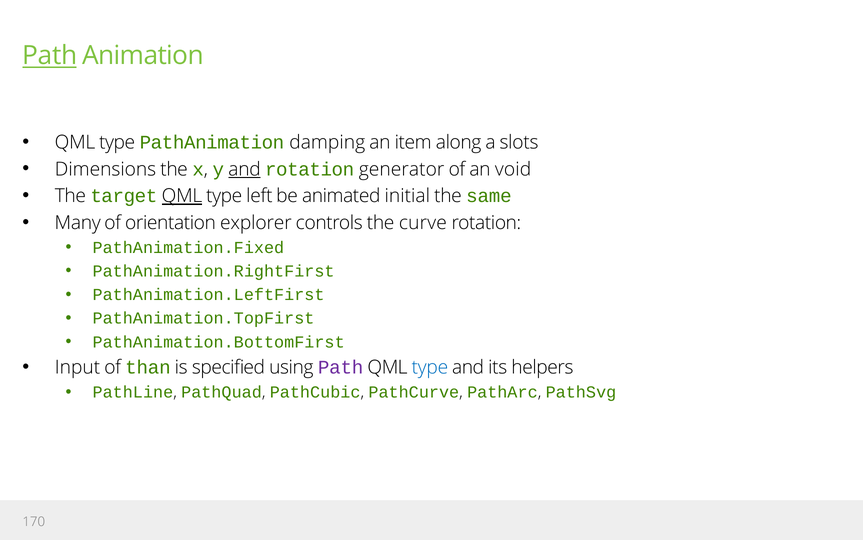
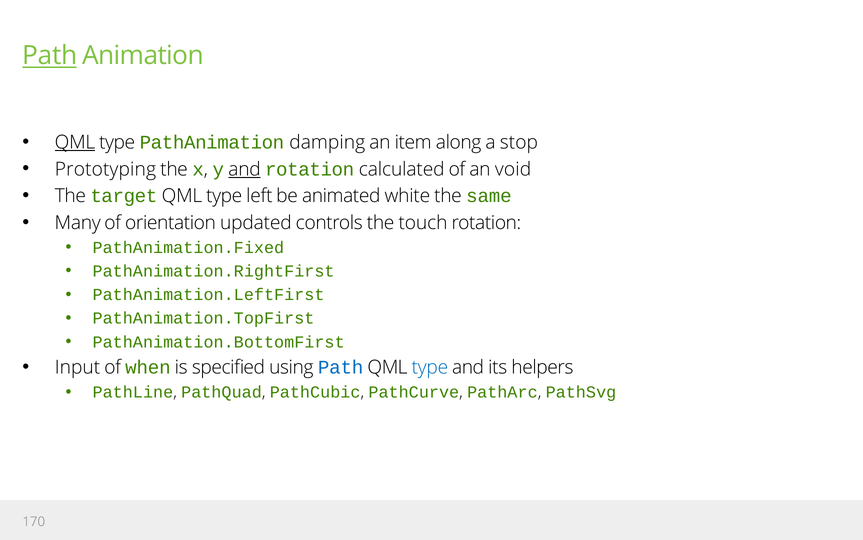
QML at (75, 142) underline: none -> present
slots: slots -> stop
Dimensions: Dimensions -> Prototyping
generator: generator -> calculated
QML at (182, 196) underline: present -> none
initial: initial -> white
explorer: explorer -> updated
curve: curve -> touch
than: than -> when
Path at (341, 367) colour: purple -> blue
